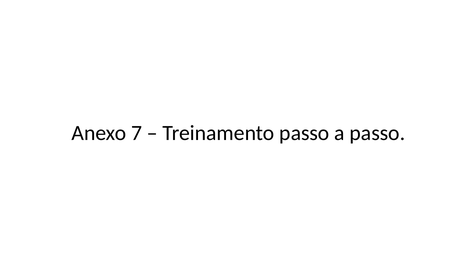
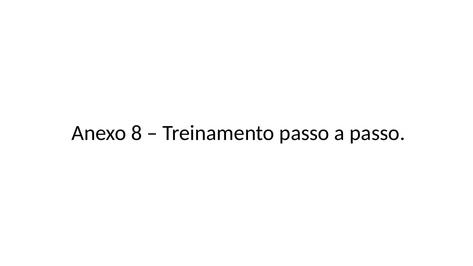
7: 7 -> 8
